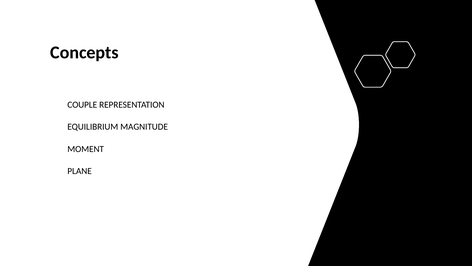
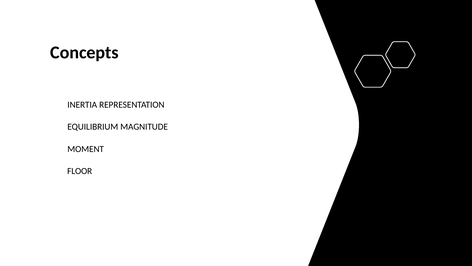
COUPLE: COUPLE -> INERTIA
PLANE: PLANE -> FLOOR
